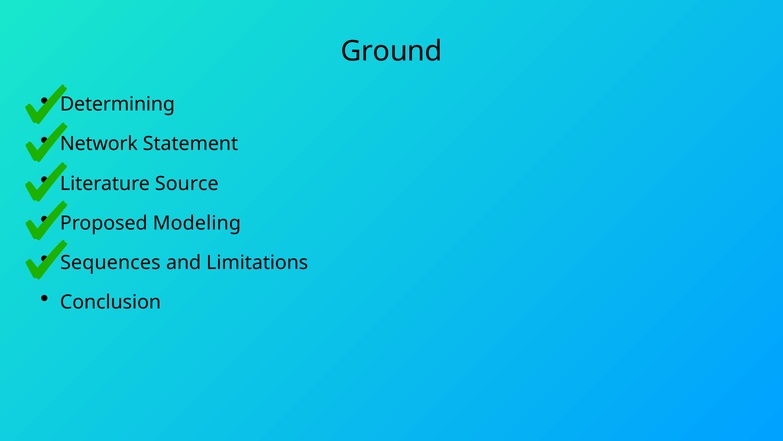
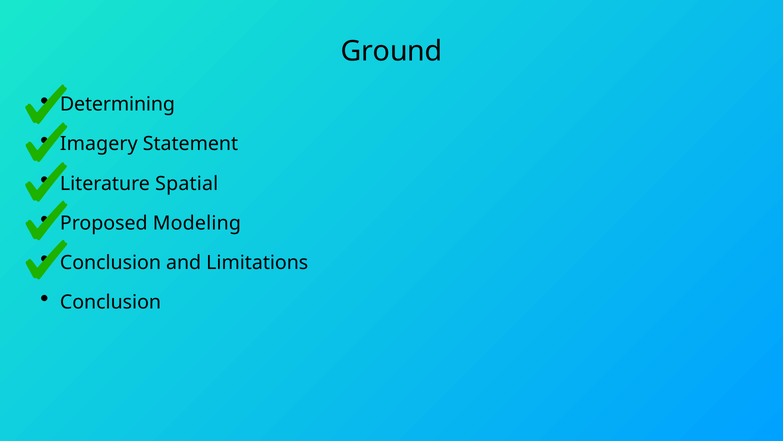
Network: Network -> Imagery
Source: Source -> Spatial
Sequences at (110, 262): Sequences -> Conclusion
